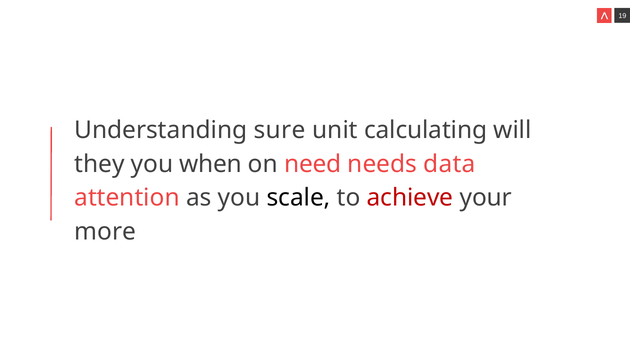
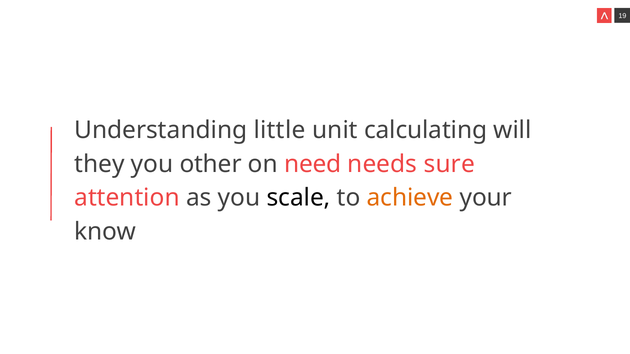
sure: sure -> little
when: when -> other
data: data -> sure
achieve colour: red -> orange
more: more -> know
